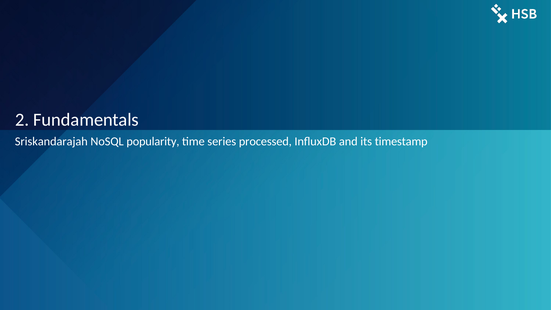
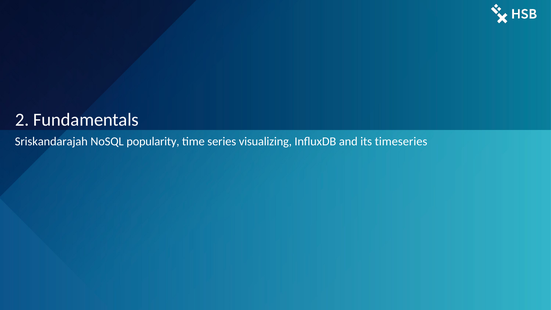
processed: processed -> visualizing
timestamp: timestamp -> timeseries
